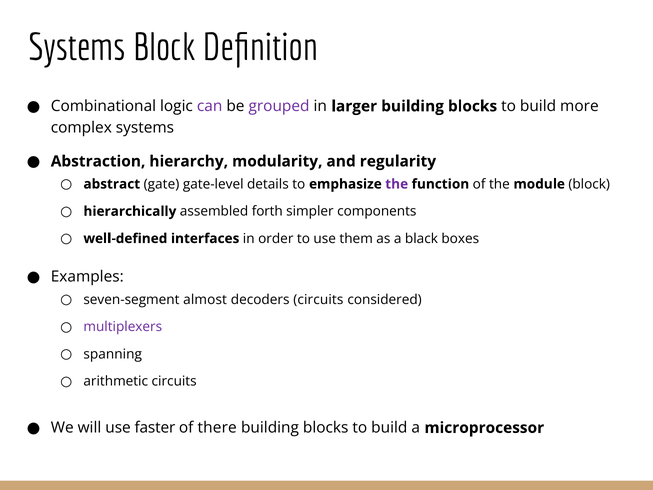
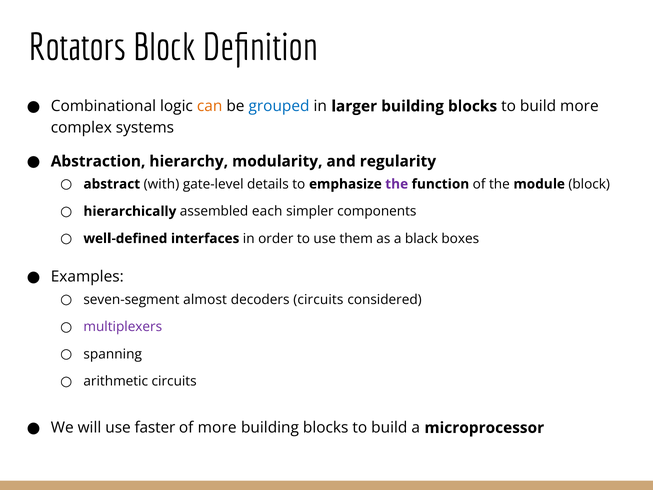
Systems at (77, 48): Systems -> Rotators
can colour: purple -> orange
grouped colour: purple -> blue
gate: gate -> with
forth: forth -> each
of there: there -> more
